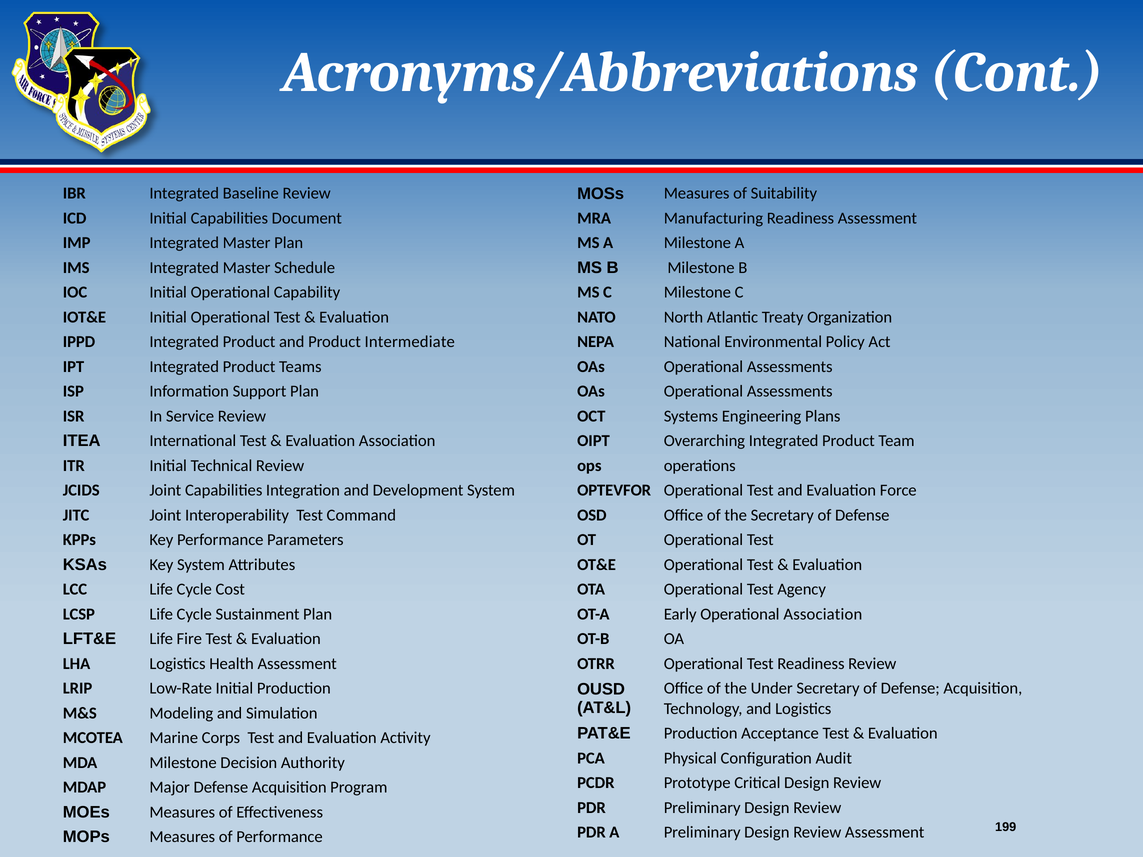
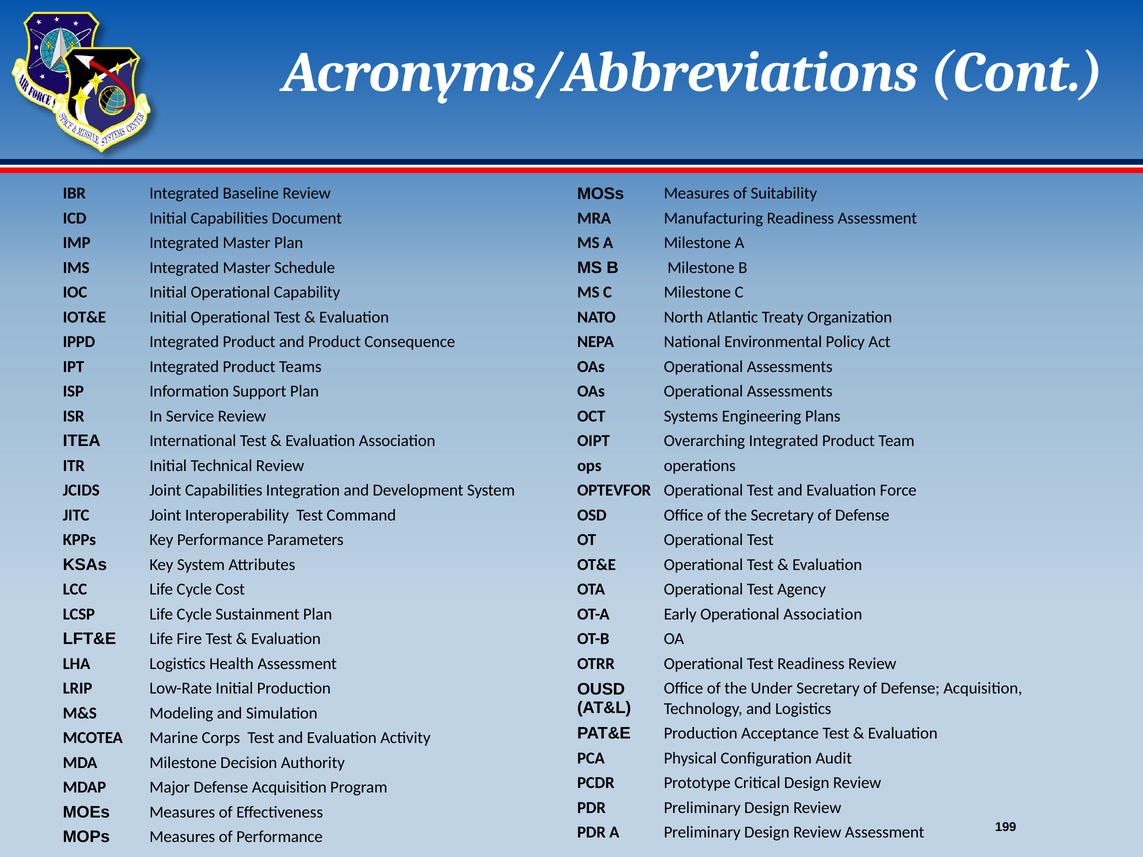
Intermediate: Intermediate -> Consequence
